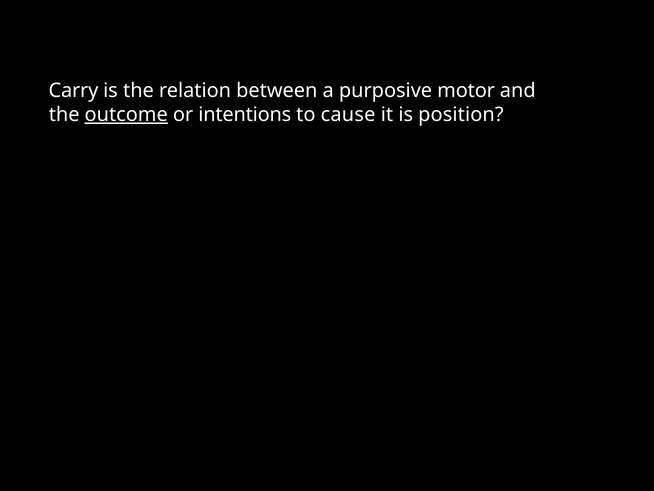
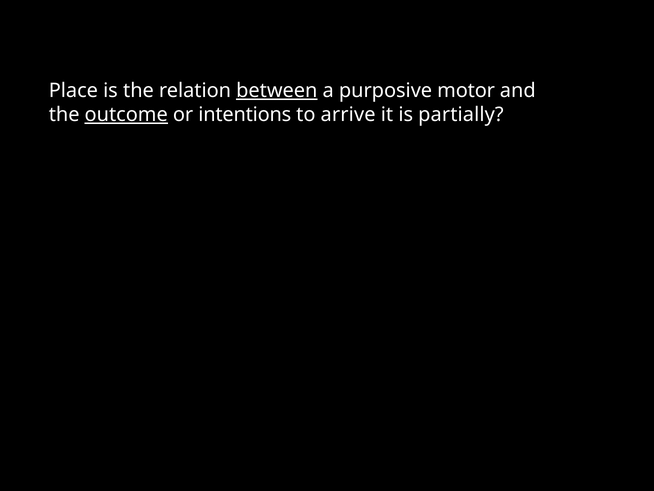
Carry: Carry -> Place
between underline: none -> present
cause: cause -> arrive
position: position -> partially
